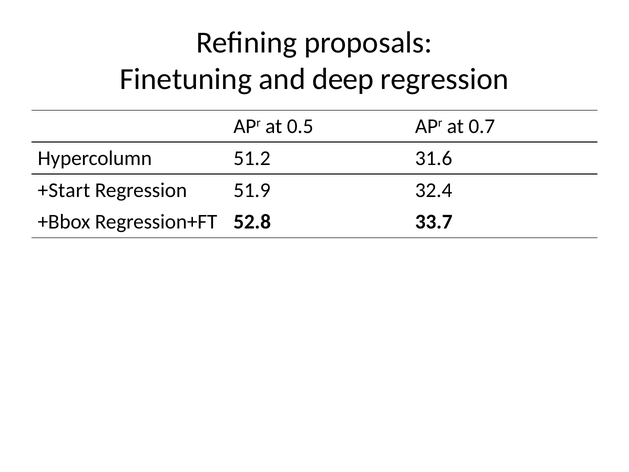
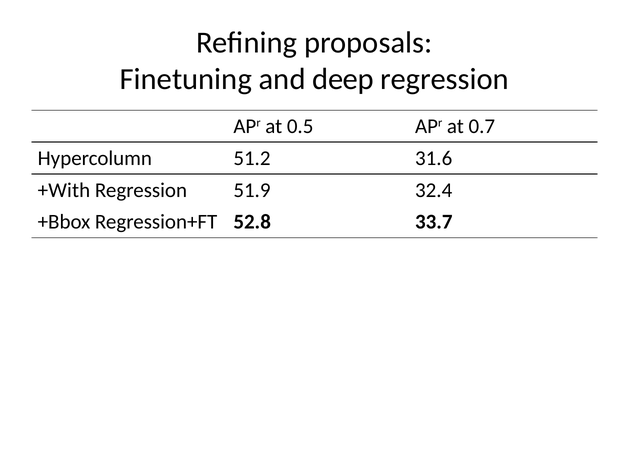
+Start: +Start -> +With
